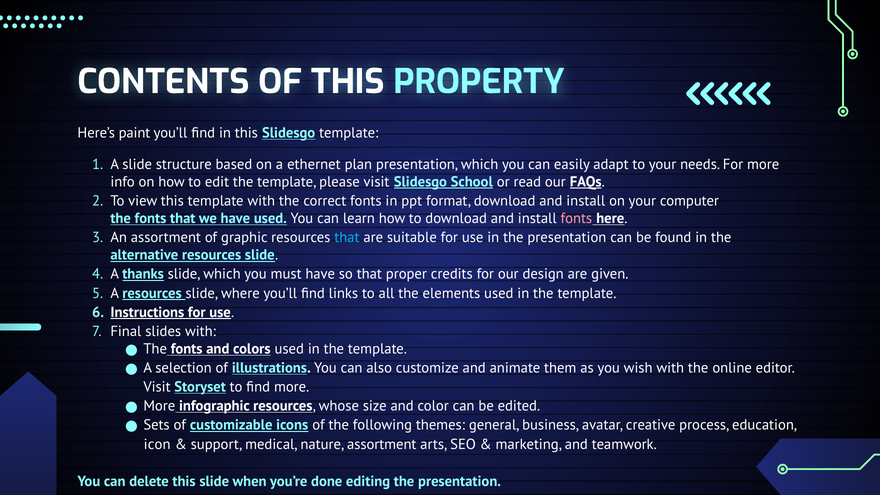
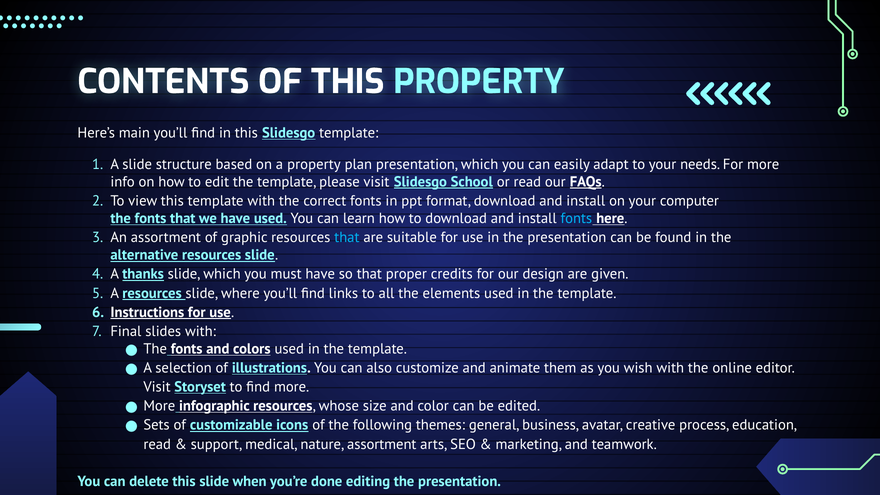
paint: paint -> main
a ethernet: ethernet -> property
fonts at (576, 218) colour: pink -> light blue
icon at (157, 444): icon -> read
